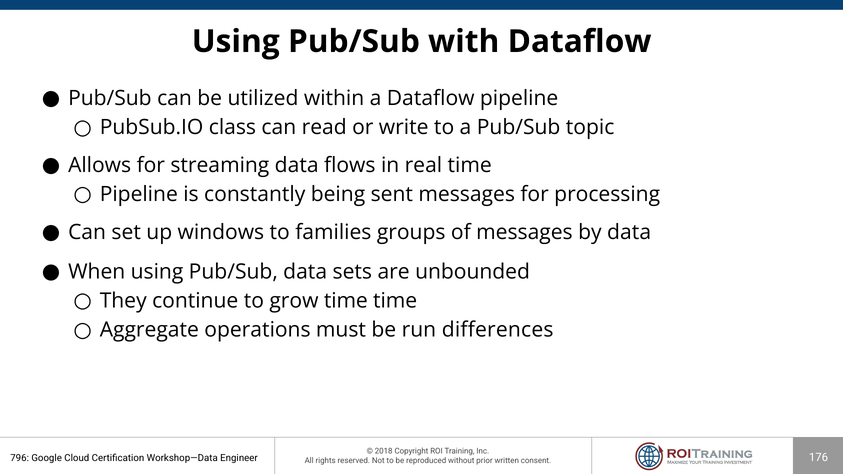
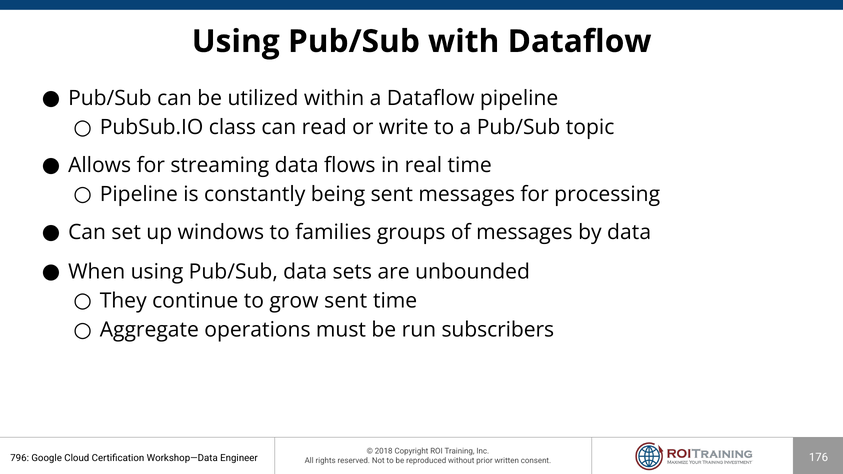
grow time: time -> sent
differences: differences -> subscribers
